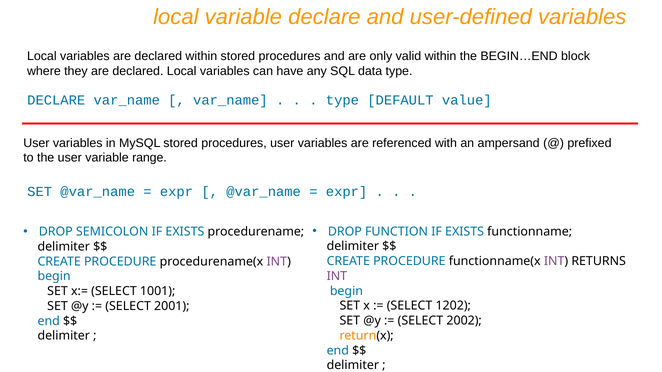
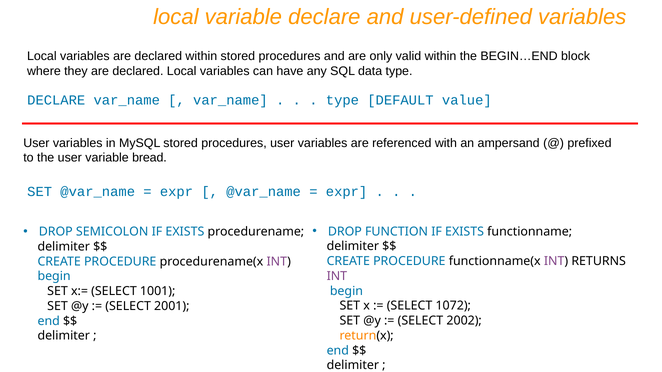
range: range -> bread
1202: 1202 -> 1072
